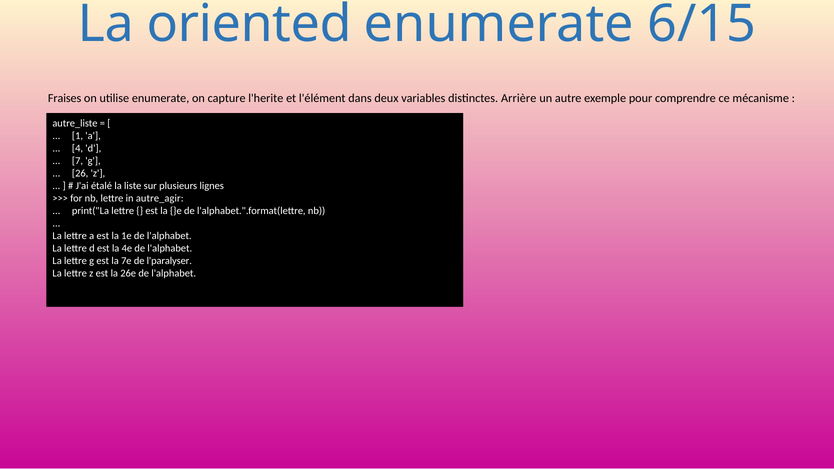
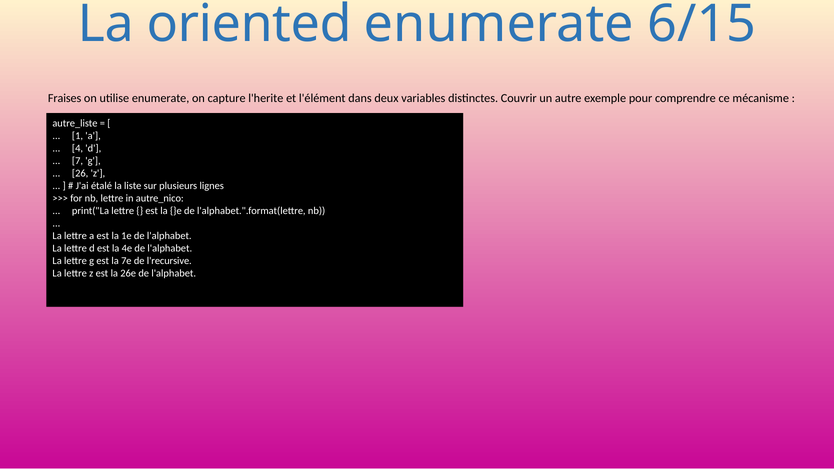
Arrière: Arrière -> Couvrir
autre_agir: autre_agir -> autre_nico
l'paralyser: l'paralyser -> l'recursive
